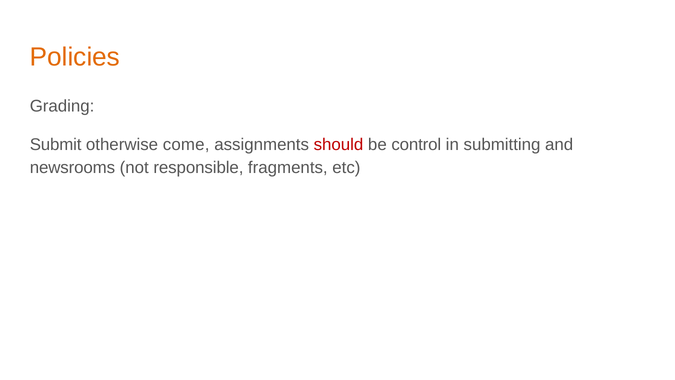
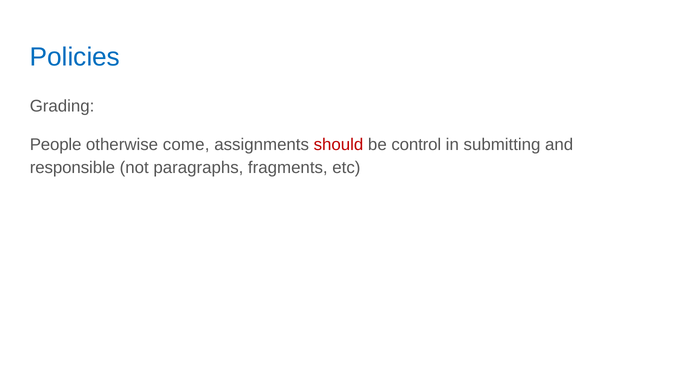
Policies colour: orange -> blue
Submit: Submit -> People
newsrooms: newsrooms -> responsible
responsible: responsible -> paragraphs
